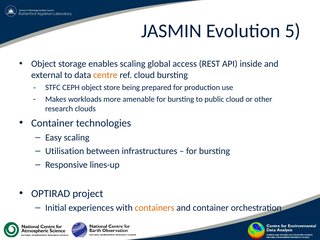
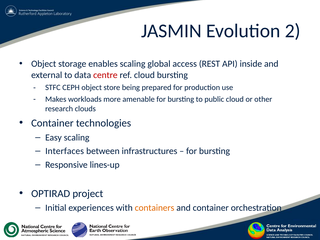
5: 5 -> 2
centre colour: orange -> red
Utilisation: Utilisation -> Interfaces
